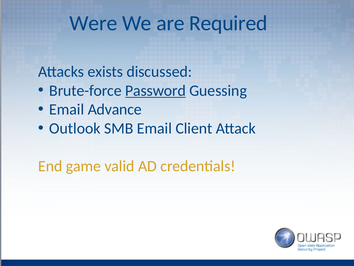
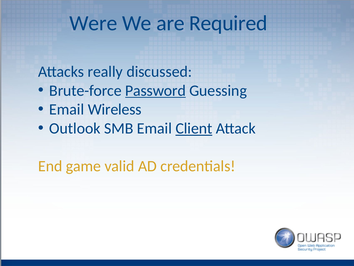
exists: exists -> really
Advance: Advance -> Wireless
Client underline: none -> present
